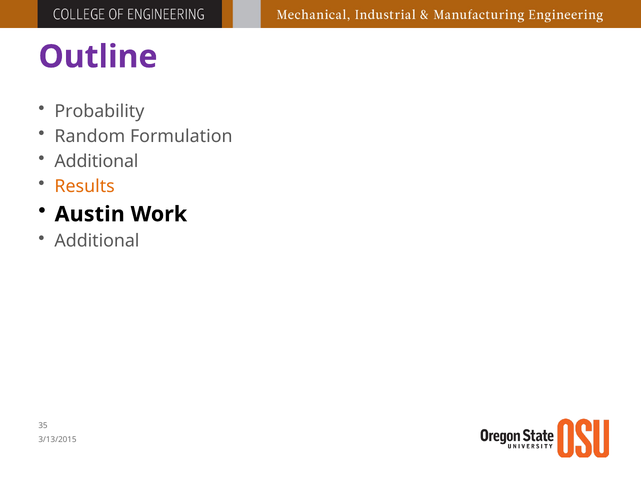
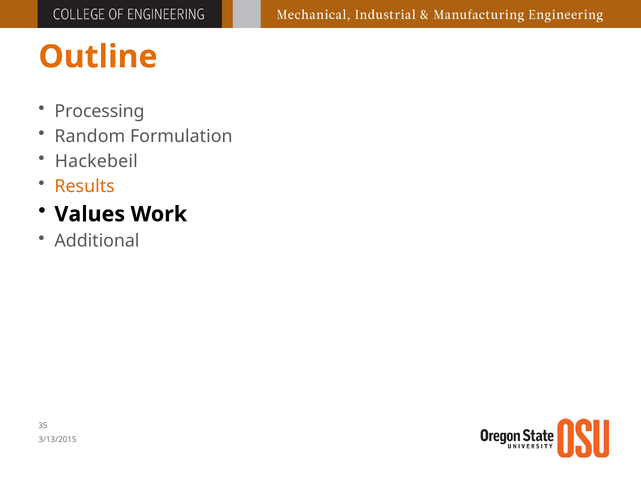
Outline colour: purple -> orange
Probability: Probability -> Processing
Additional at (96, 161): Additional -> Hackebeil
Austin: Austin -> Values
